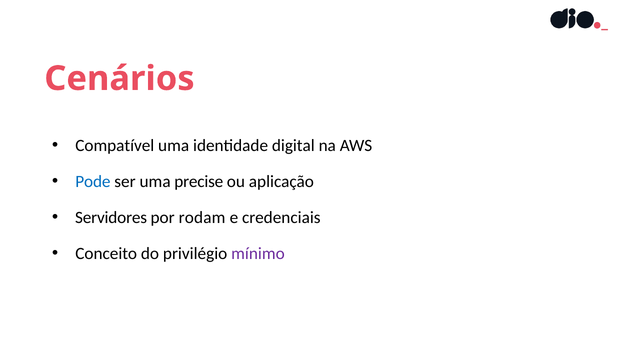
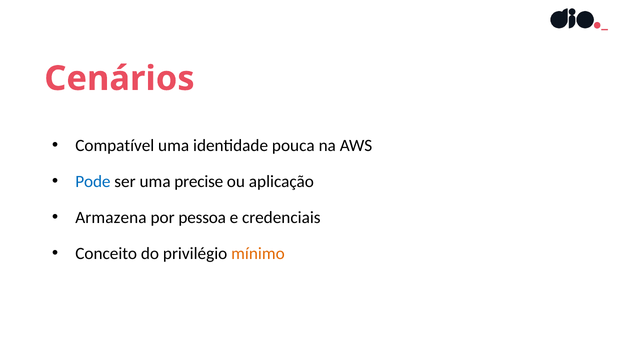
digital: digital -> pouca
Servidores: Servidores -> Armazena
rodam: rodam -> pessoa
mínimo colour: purple -> orange
